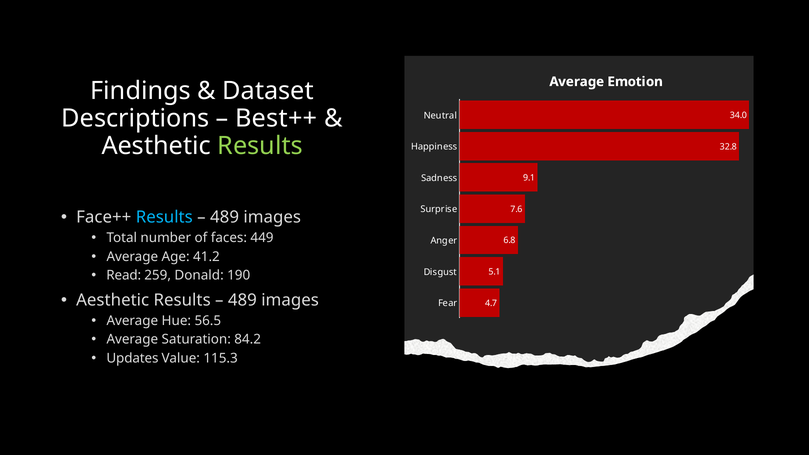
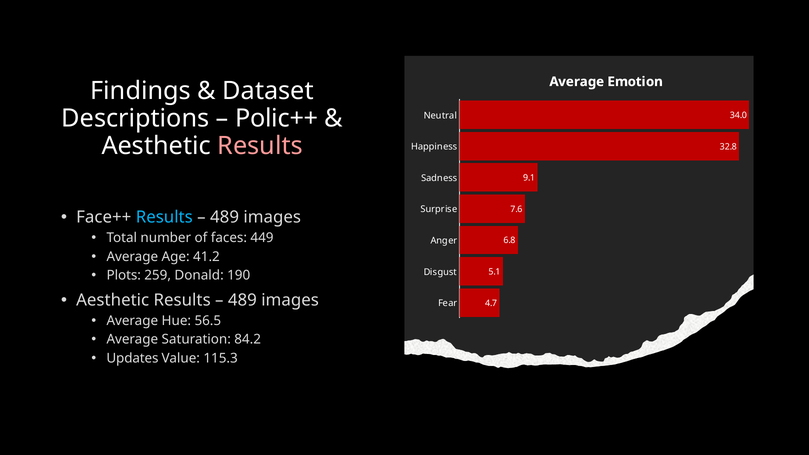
Best++: Best++ -> Polic++
Results at (260, 146) colour: light green -> pink
Read: Read -> Plots
